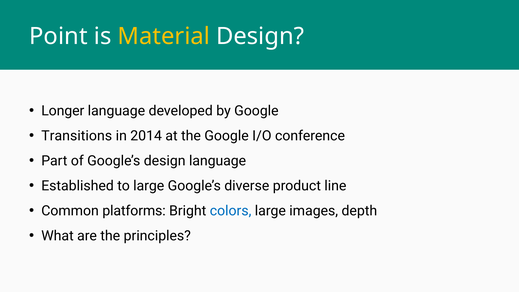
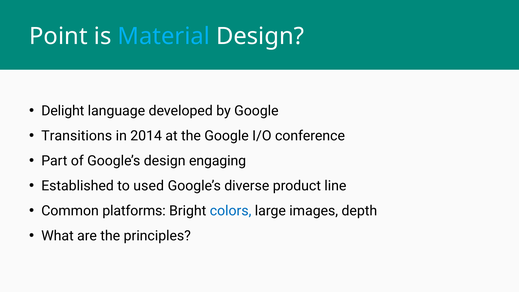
Material colour: yellow -> light blue
Longer: Longer -> Delight
design language: language -> engaging
to large: large -> used
